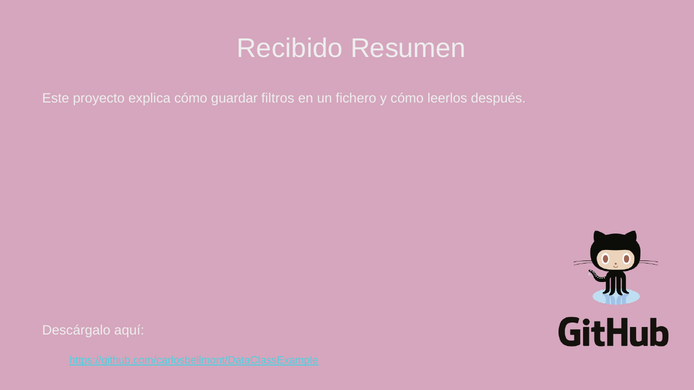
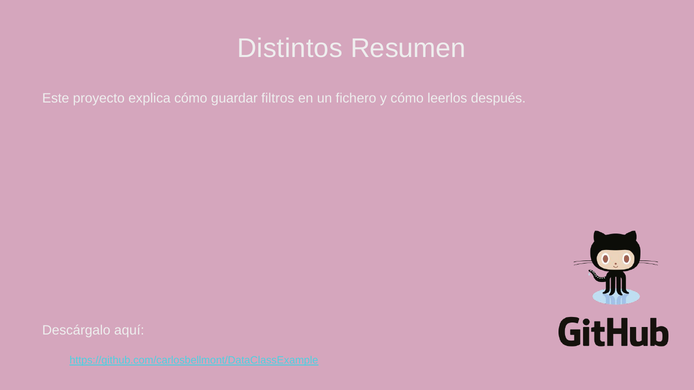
Recibido: Recibido -> Distintos
